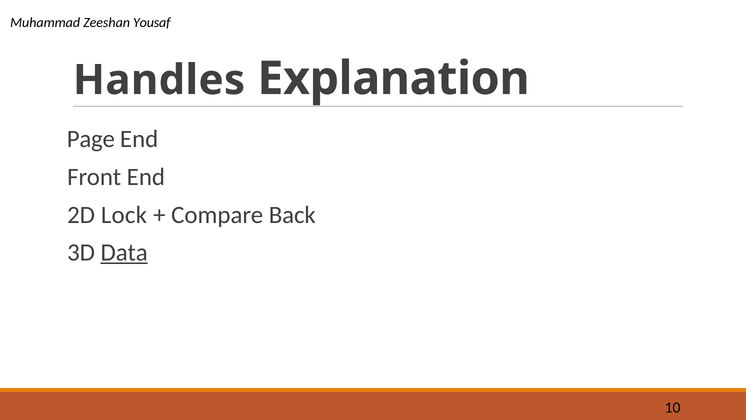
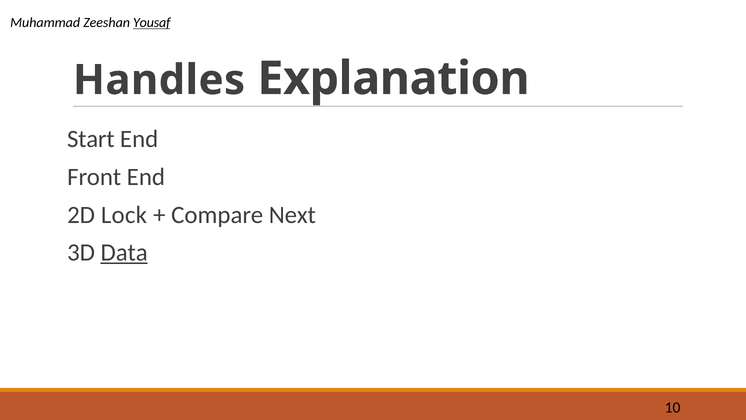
Yousaf underline: none -> present
Page: Page -> Start
Back: Back -> Next
